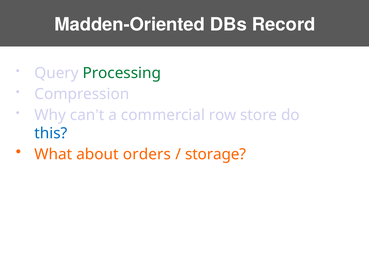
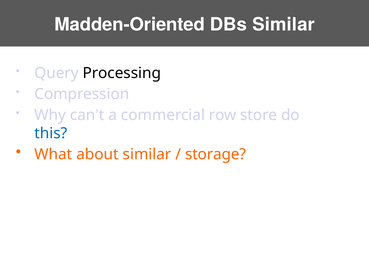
DBs Record: Record -> Similar
Processing colour: green -> black
about orders: orders -> similar
